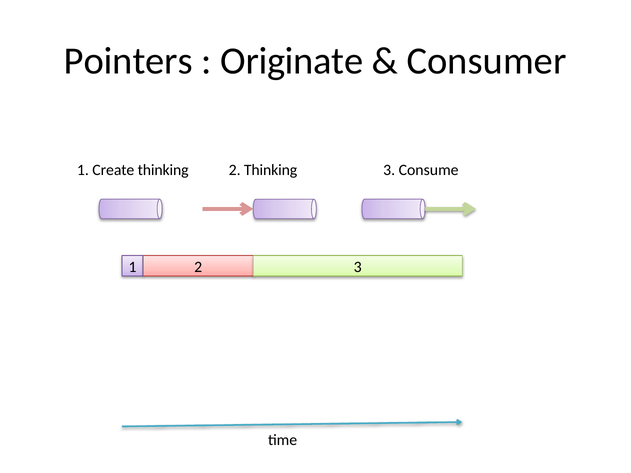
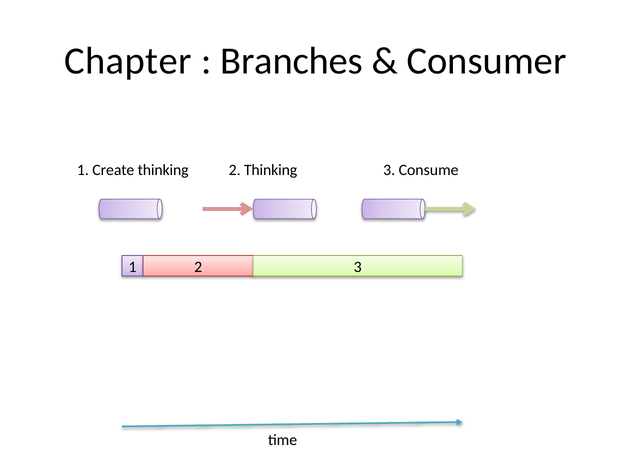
Pointers: Pointers -> Chapter
Originate: Originate -> Branches
